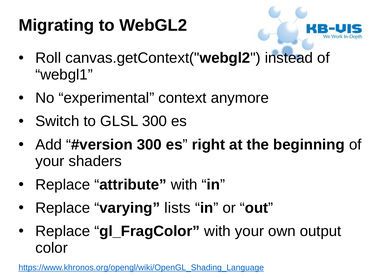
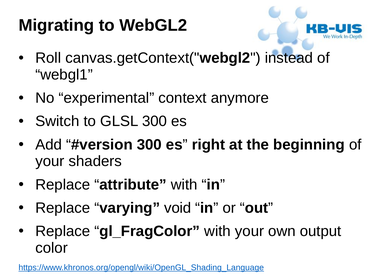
lists: lists -> void
